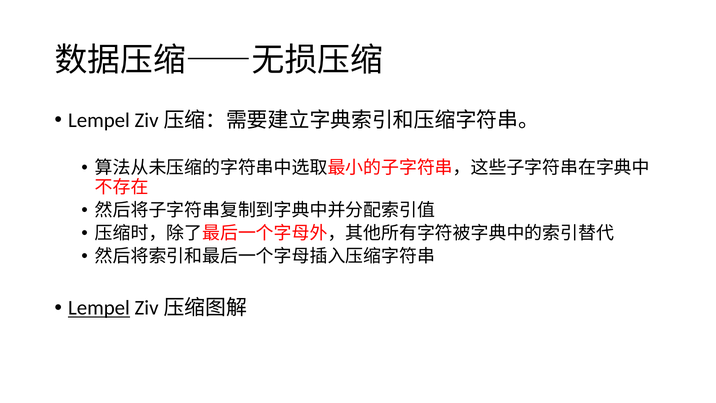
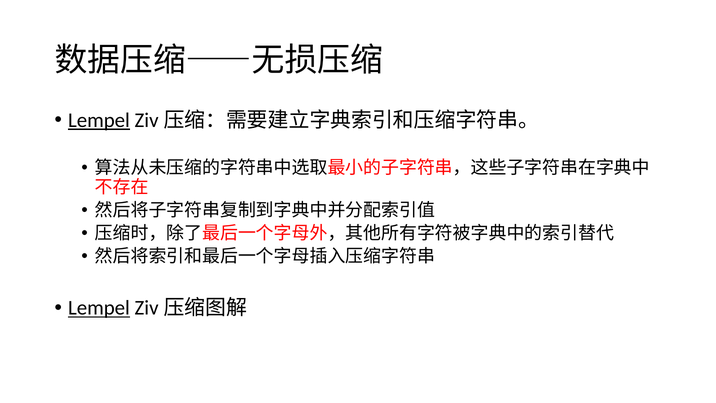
Lempel at (99, 120) underline: none -> present
